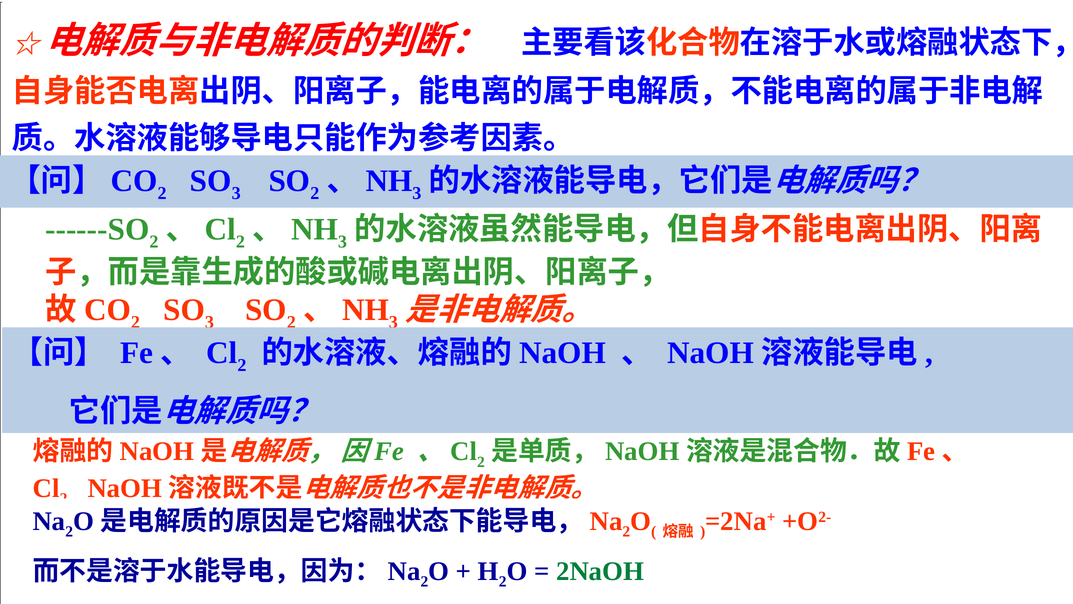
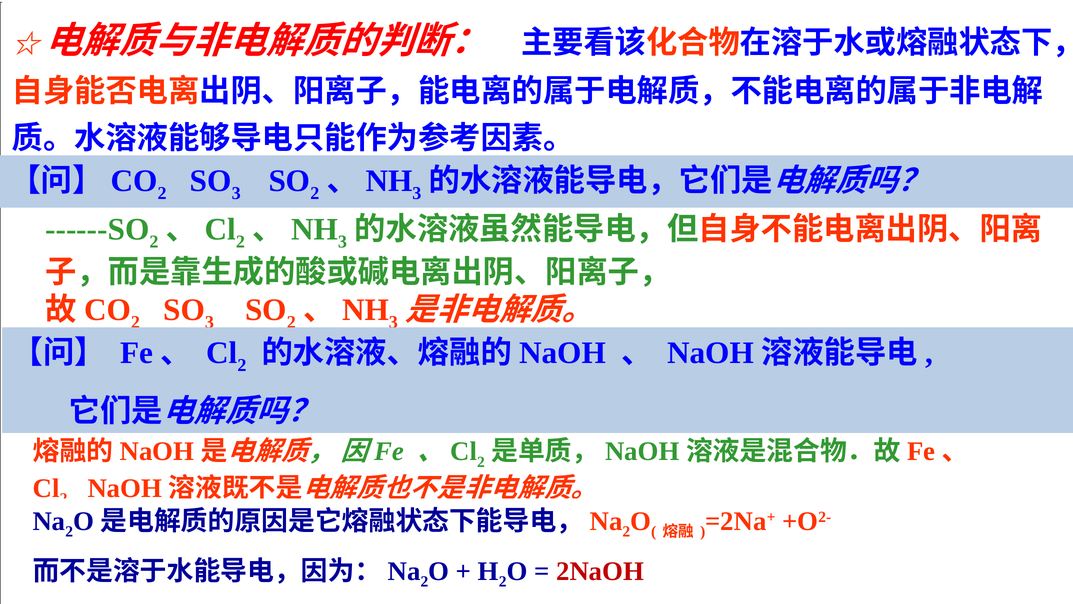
2NaOH colour: green -> red
